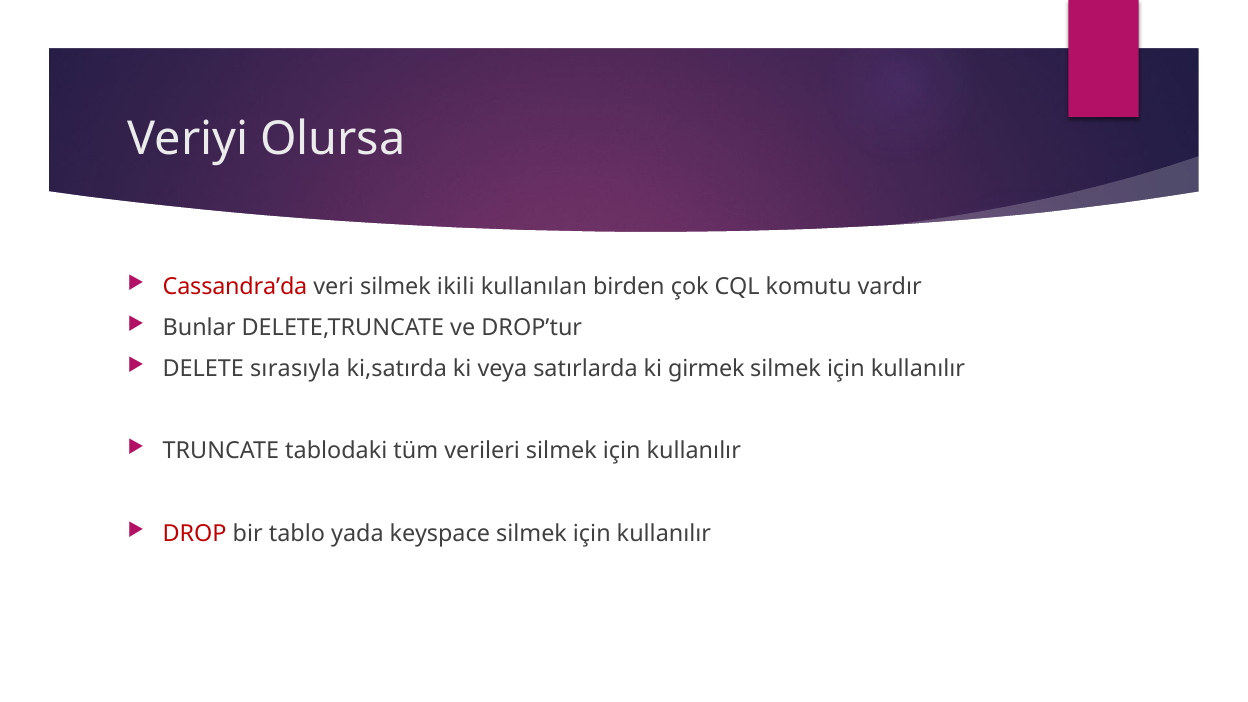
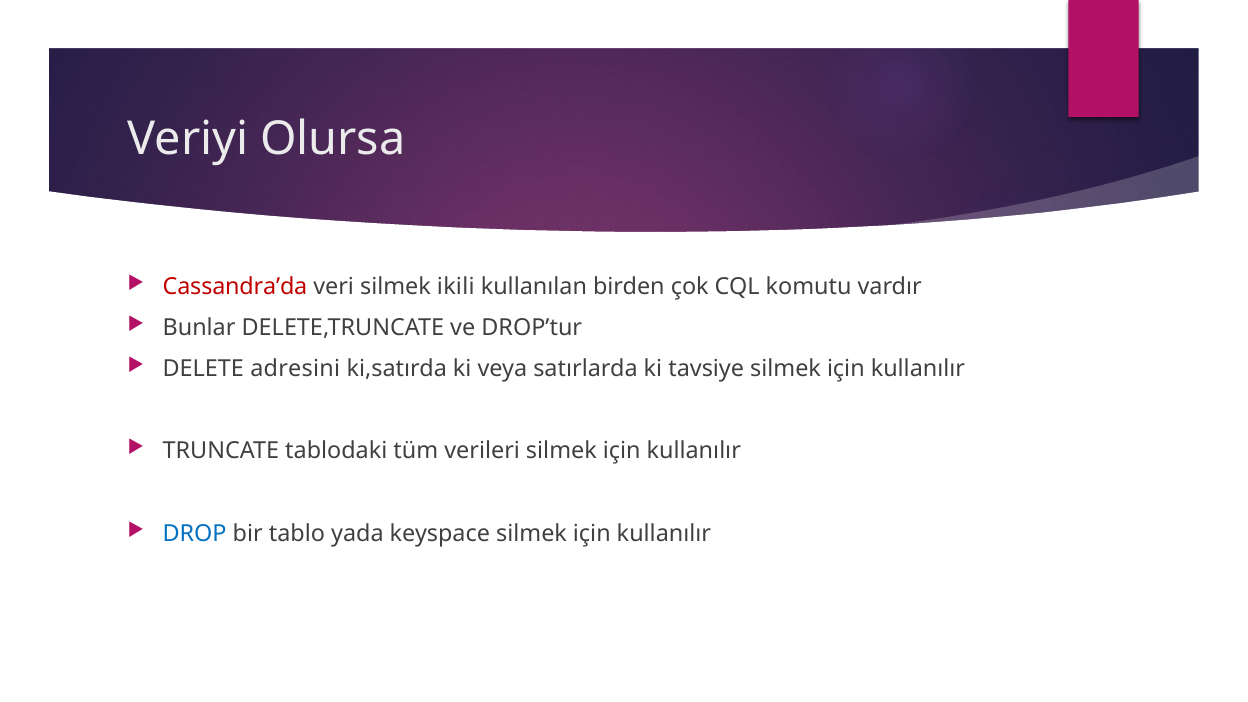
sırasıyla: sırasıyla -> adresini
girmek: girmek -> tavsiye
DROP colour: red -> blue
